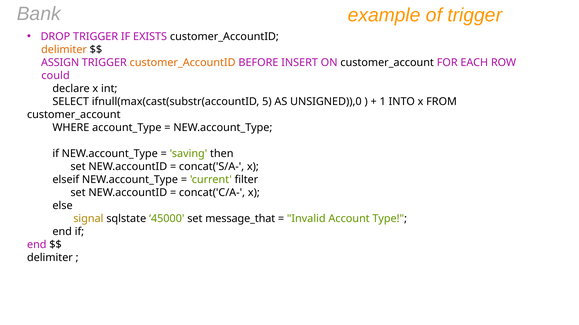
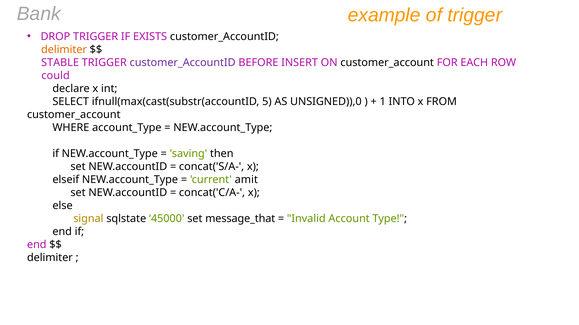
ASSIGN: ASSIGN -> STABLE
customer_AccountID at (183, 63) colour: orange -> purple
filter: filter -> amit
